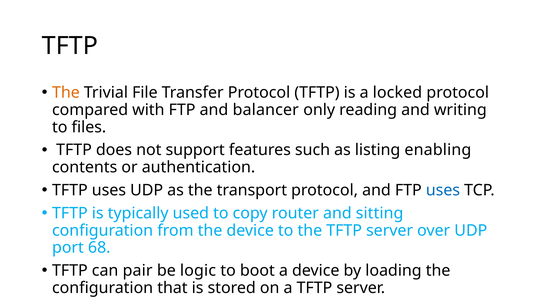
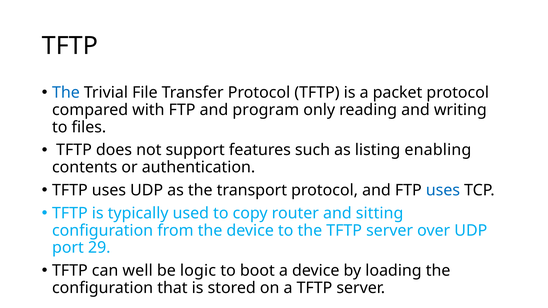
The at (66, 93) colour: orange -> blue
locked: locked -> packet
balancer: balancer -> program
68: 68 -> 29
pair: pair -> well
